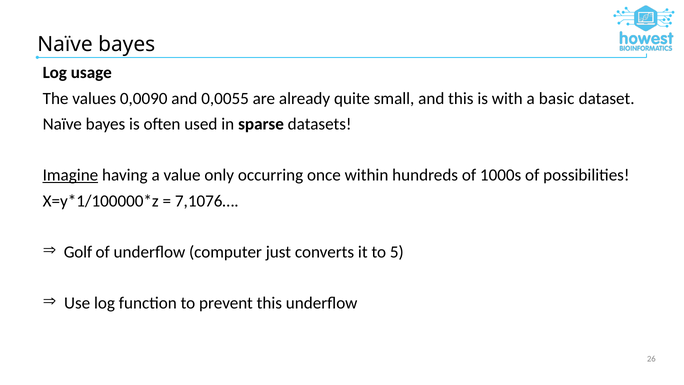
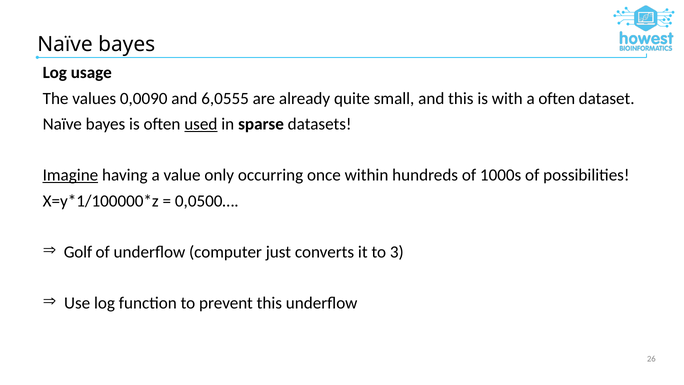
0,0055: 0,0055 -> 6,0555
a basic: basic -> often
used underline: none -> present
7,1076…: 7,1076… -> 0,0500…
5: 5 -> 3
